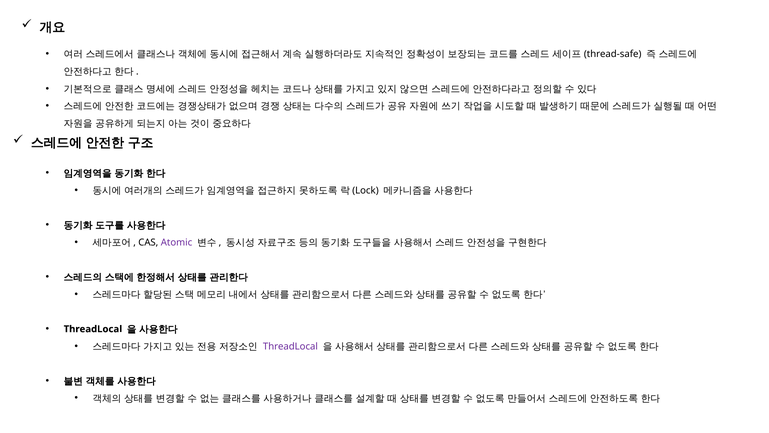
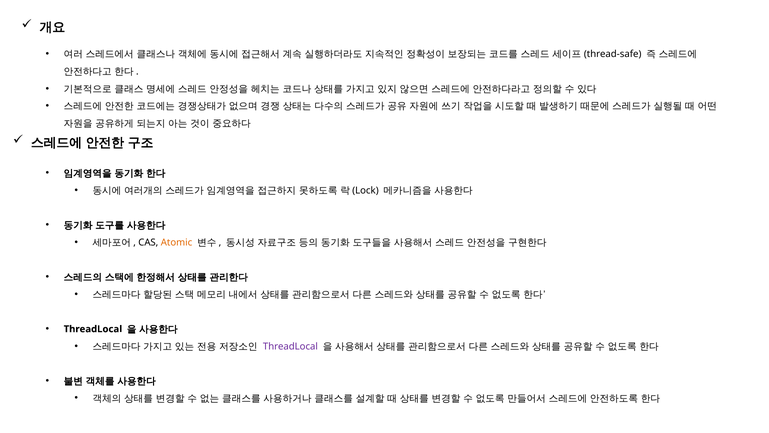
Atomic colour: purple -> orange
